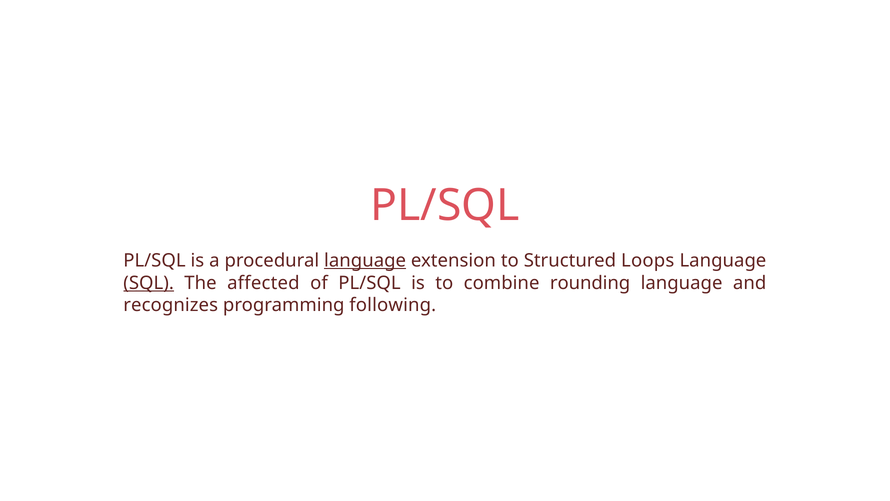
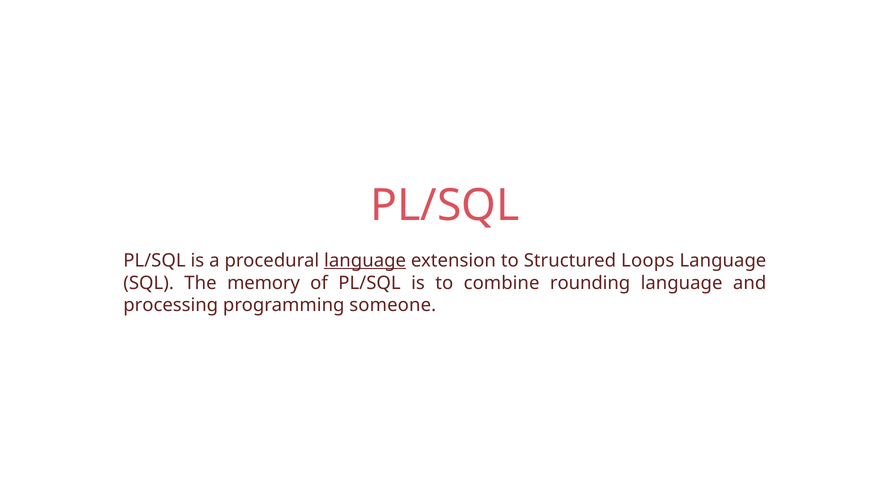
SQL underline: present -> none
affected: affected -> memory
recognizes: recognizes -> processing
following: following -> someone
